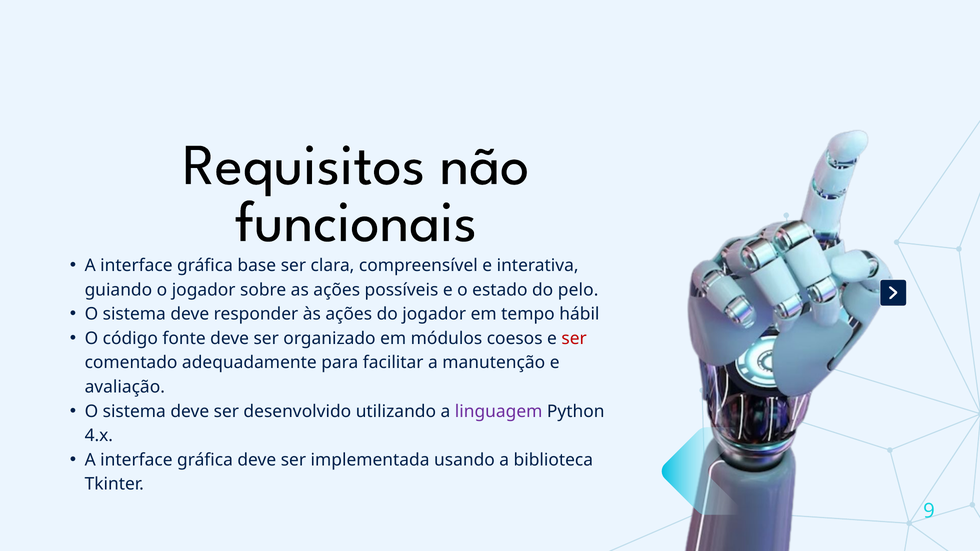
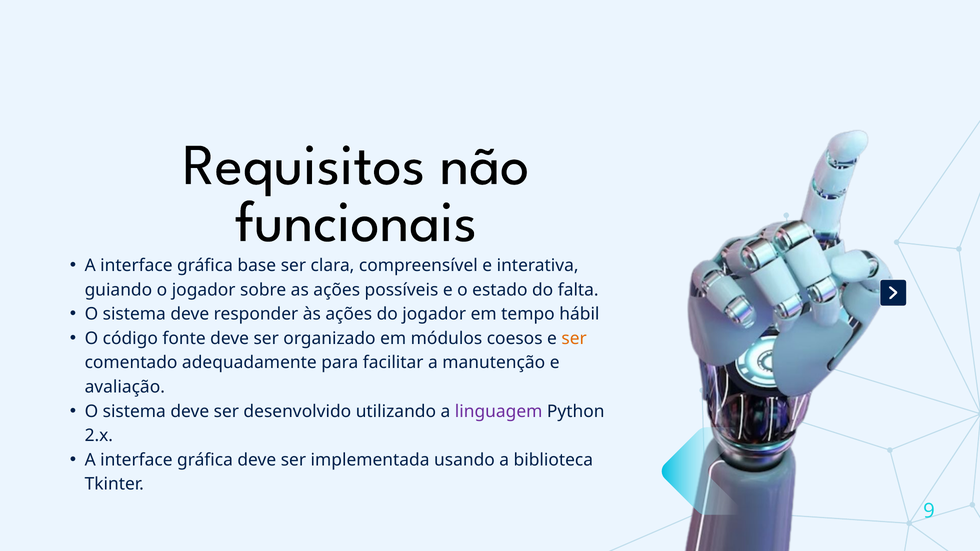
pelo: pelo -> falta
ser at (574, 339) colour: red -> orange
4.x: 4.x -> 2.x
